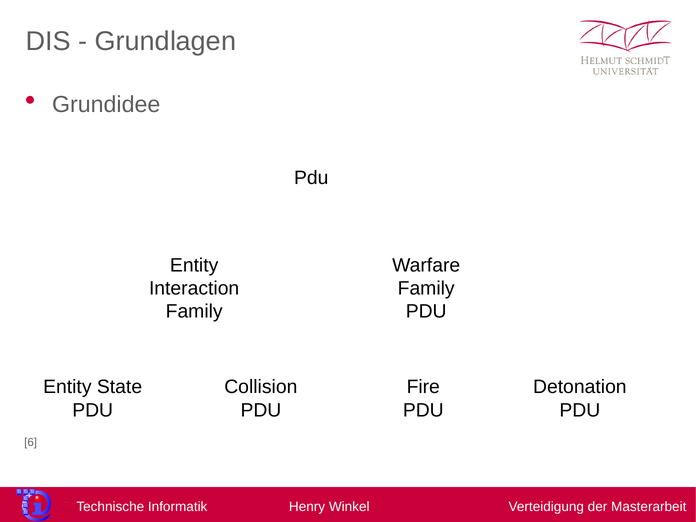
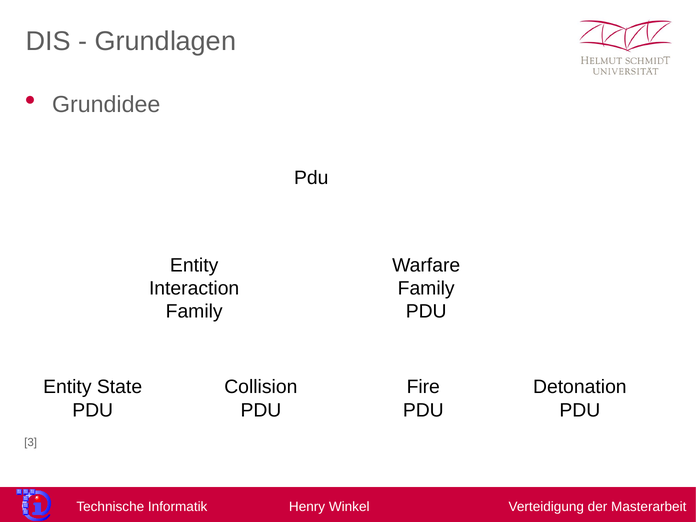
6: 6 -> 3
